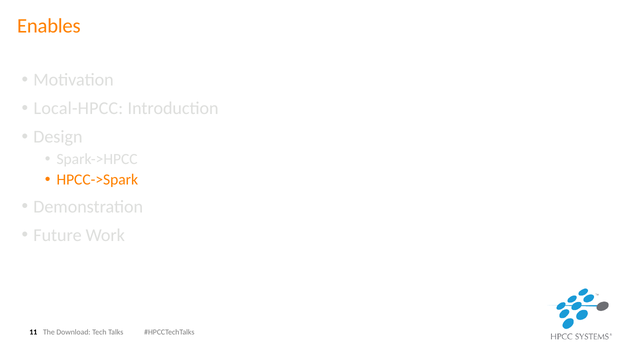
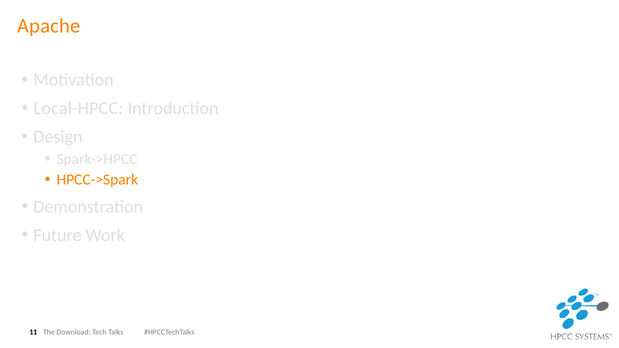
Enables: Enables -> Apache
